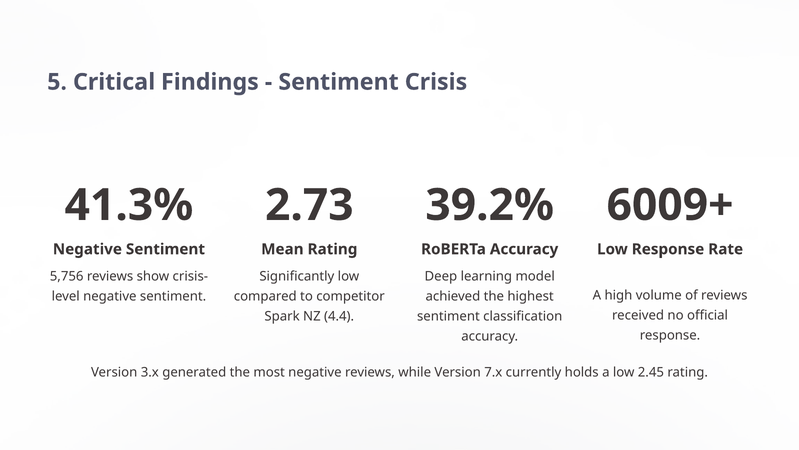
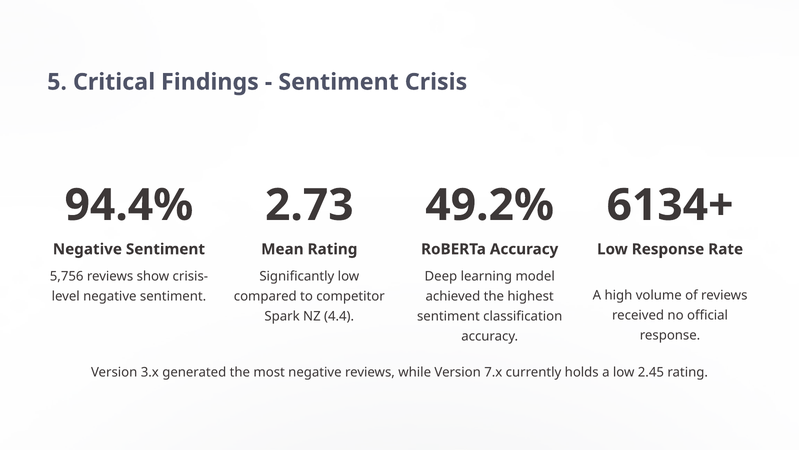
41.3%: 41.3% -> 94.4%
39.2%: 39.2% -> 49.2%
6009+: 6009+ -> 6134+
